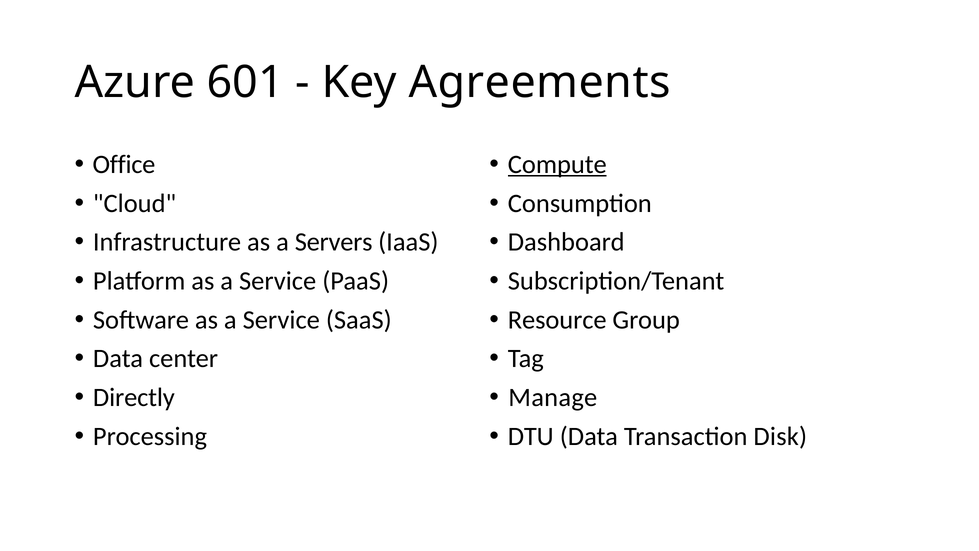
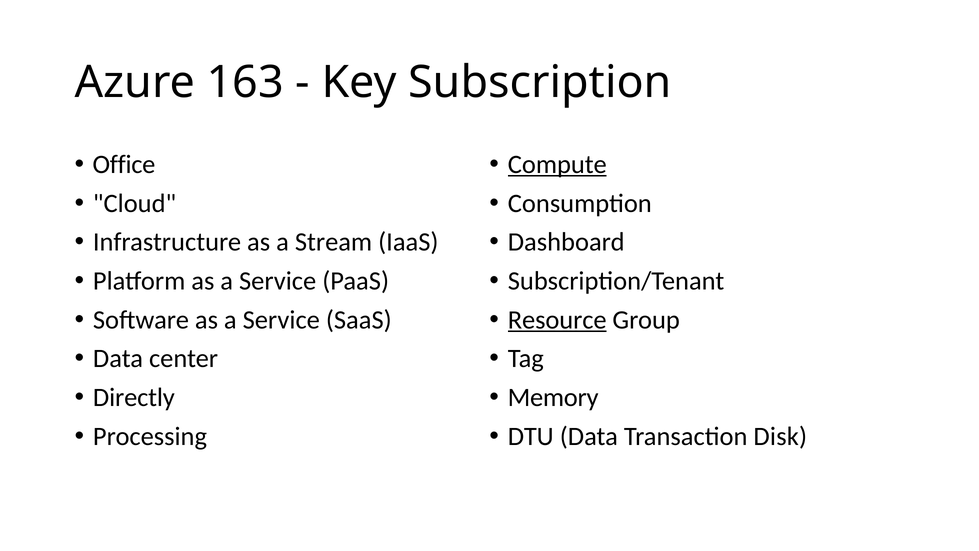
601: 601 -> 163
Agreements: Agreements -> Subscription
Servers: Servers -> Stream
Resource underline: none -> present
Manage: Manage -> Memory
